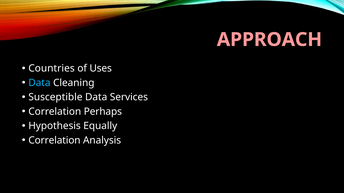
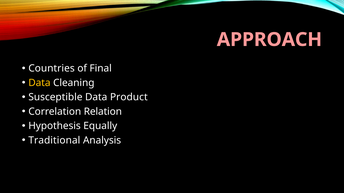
Uses: Uses -> Final
Data at (39, 83) colour: light blue -> yellow
Services: Services -> Product
Perhaps: Perhaps -> Relation
Correlation at (54, 141): Correlation -> Traditional
